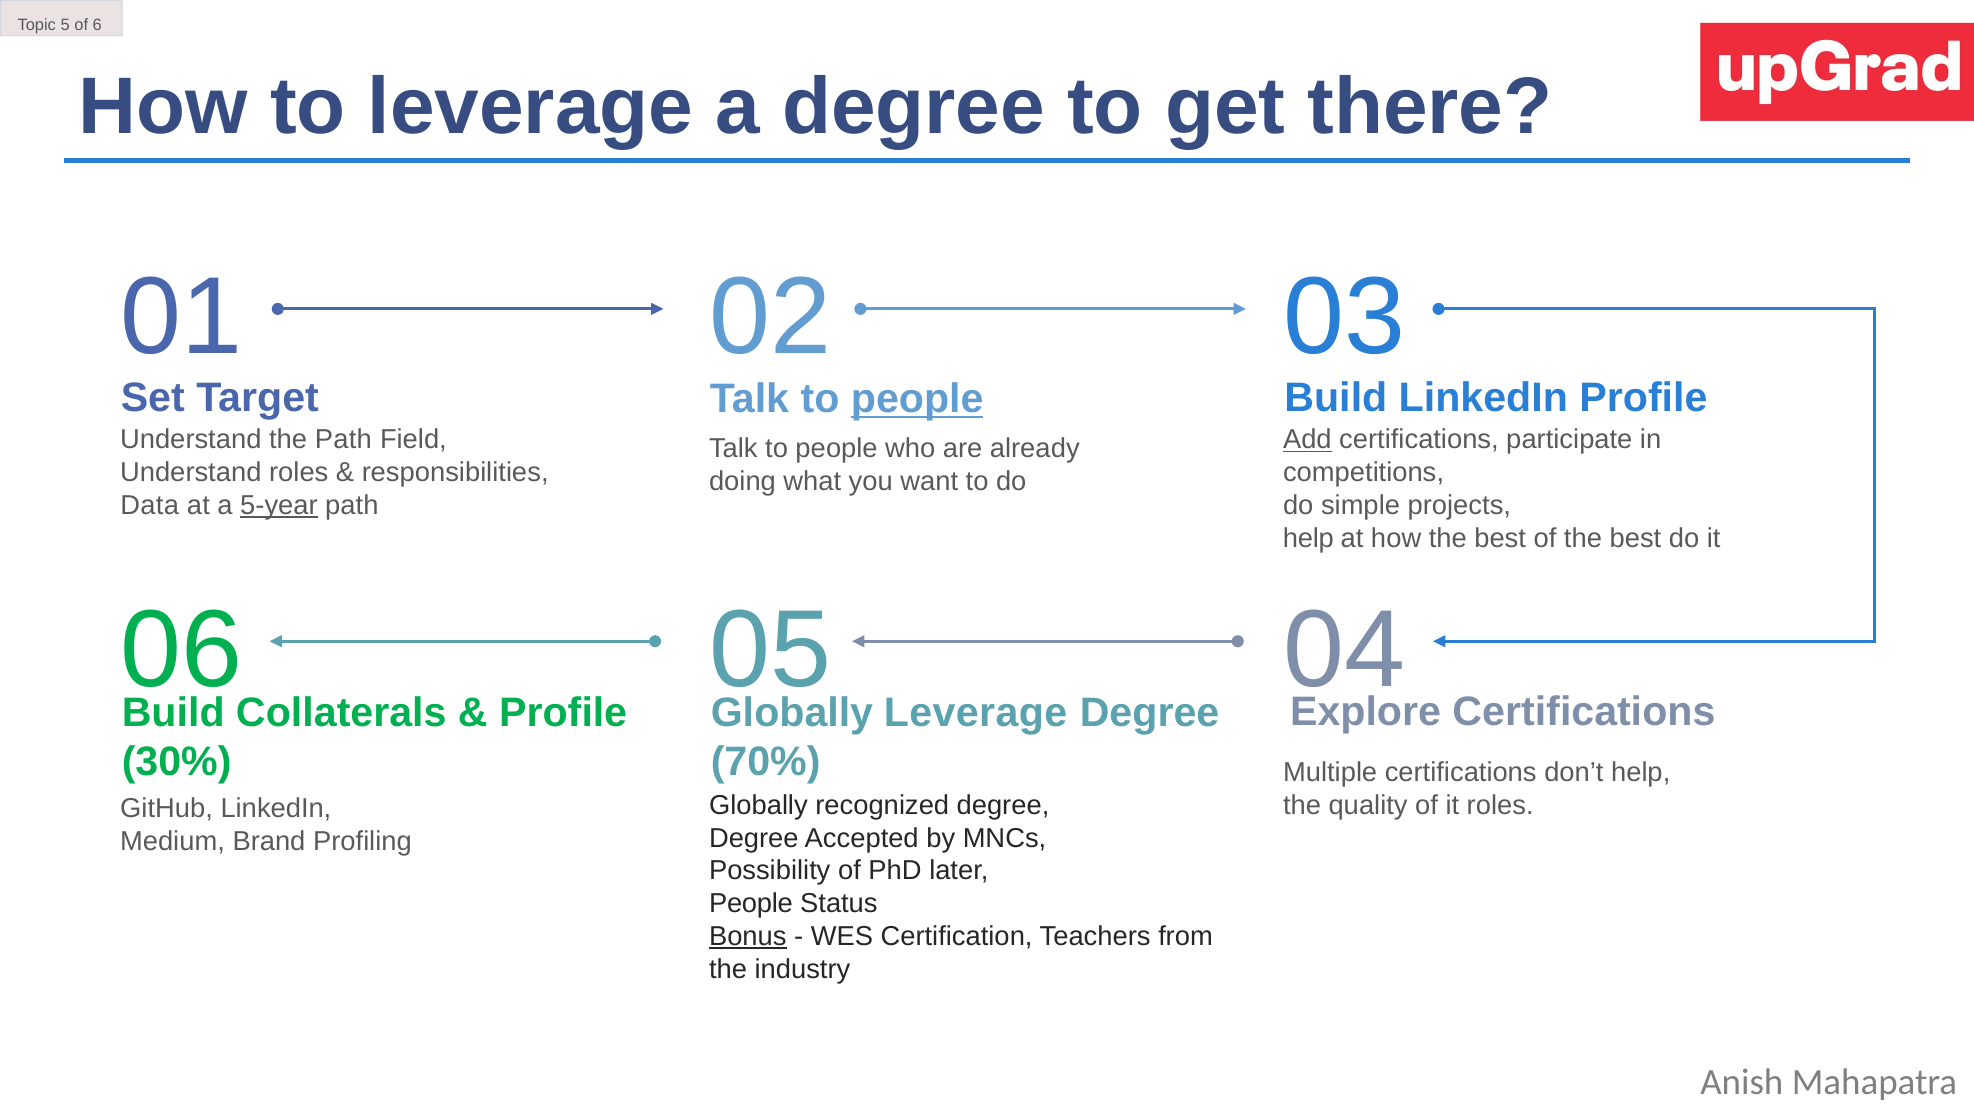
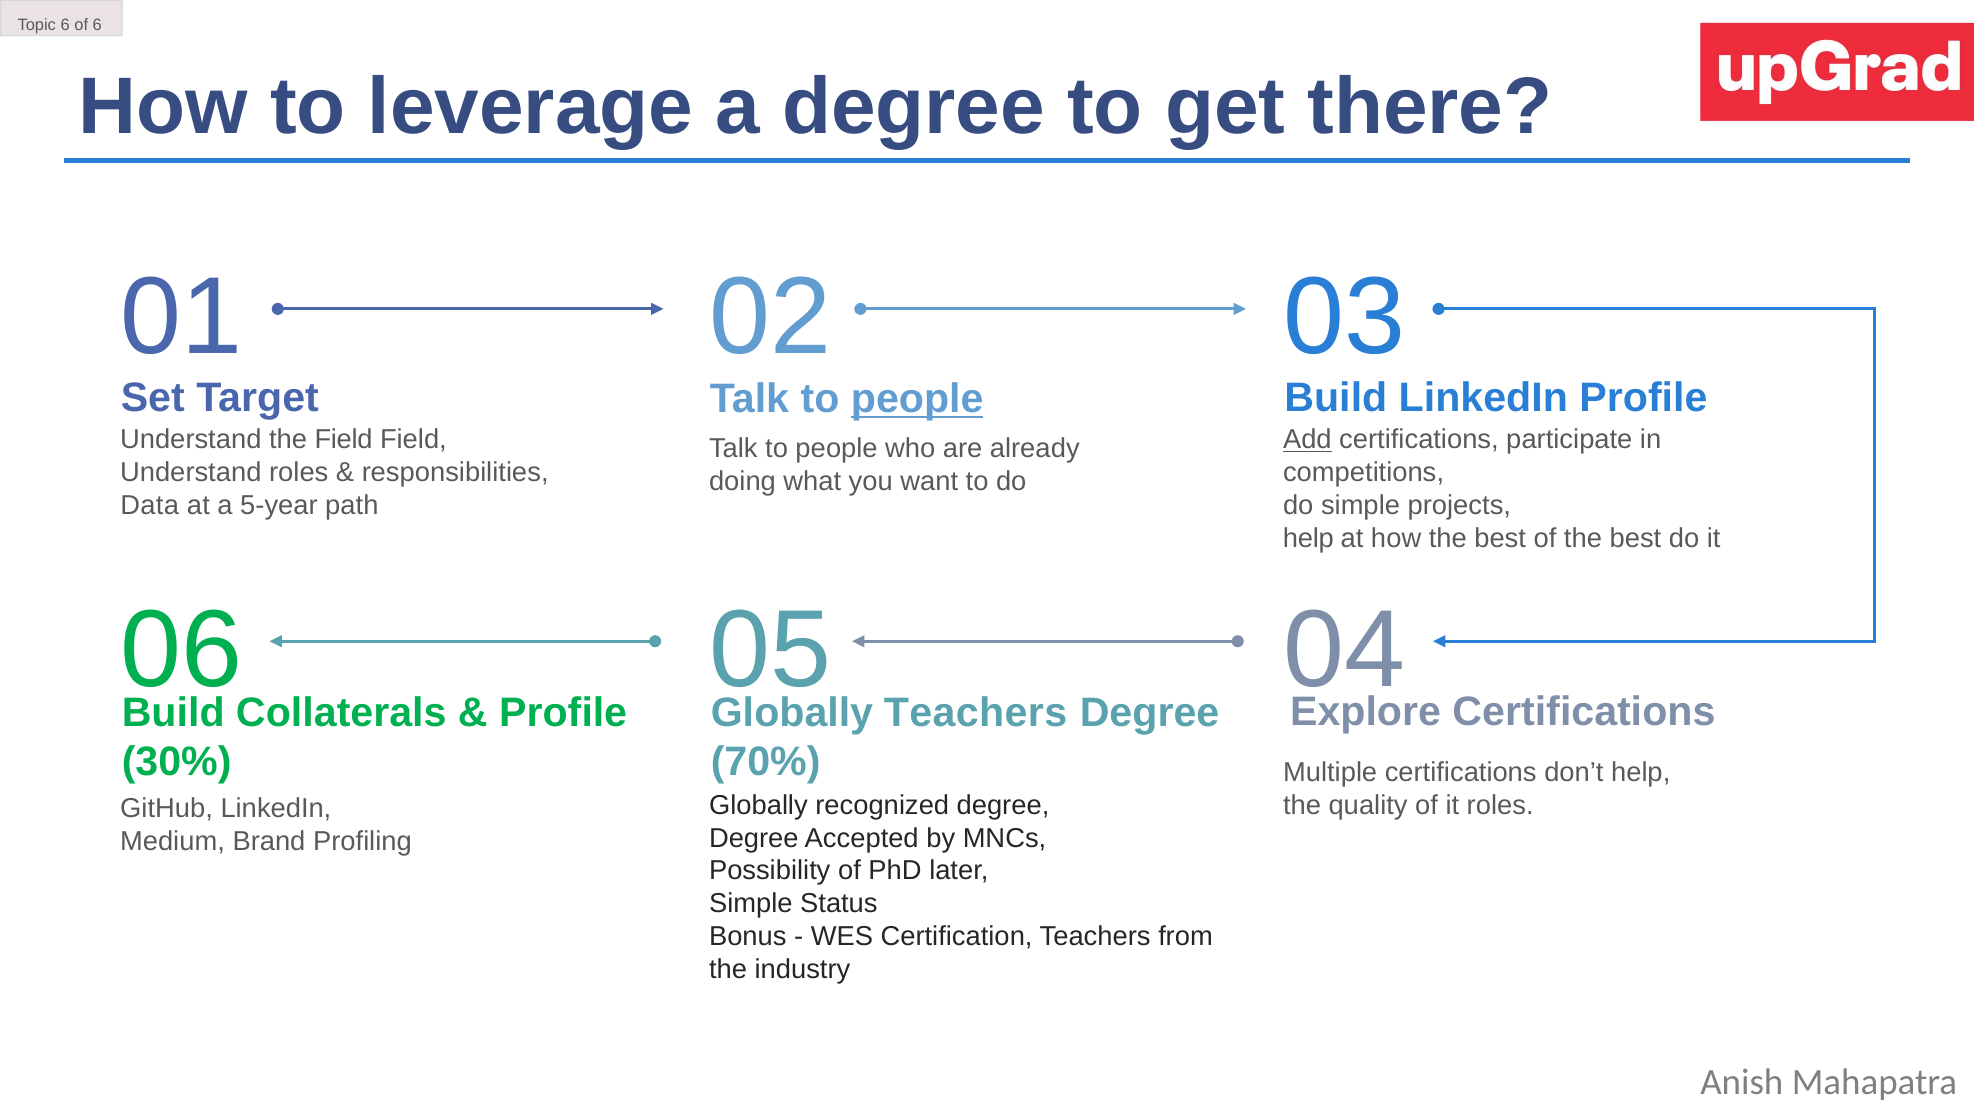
Topic 5: 5 -> 6
the Path: Path -> Field
5-year underline: present -> none
Globally Leverage: Leverage -> Teachers
People at (751, 904): People -> Simple
Bonus underline: present -> none
